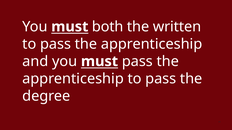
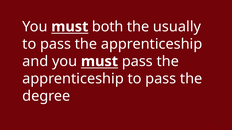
written: written -> usually
